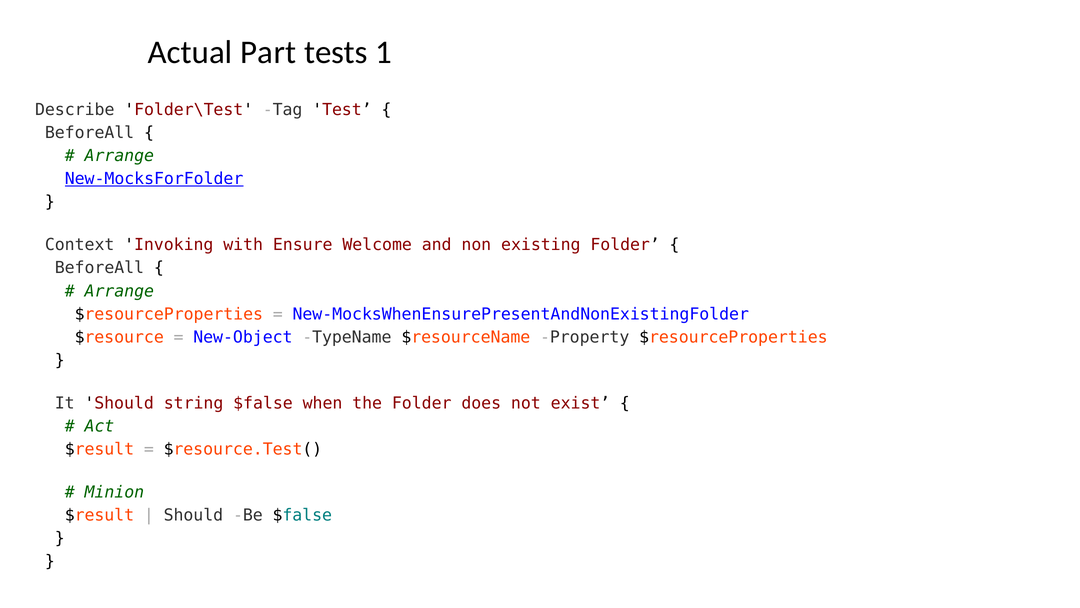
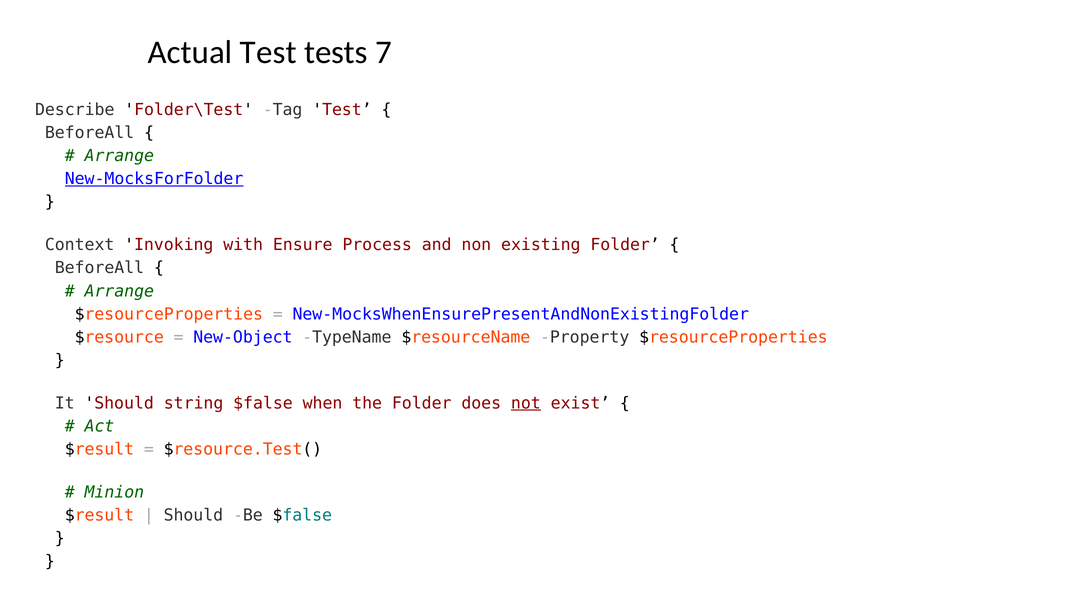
Actual Part: Part -> Test
1: 1 -> 7
Welcome: Welcome -> Process
not underline: none -> present
